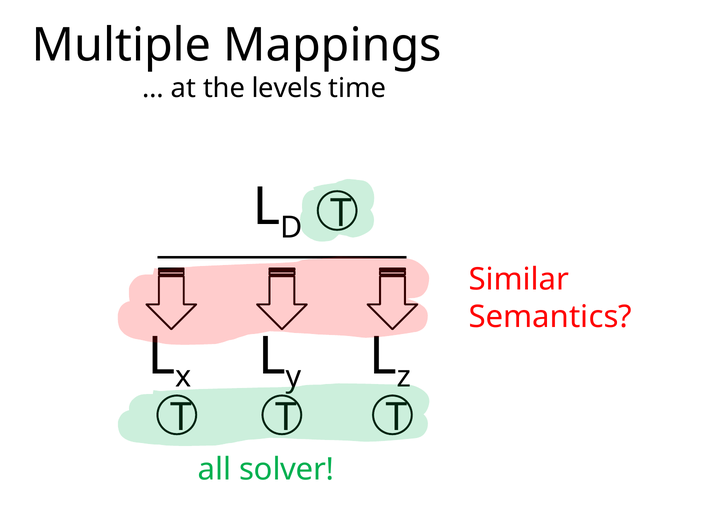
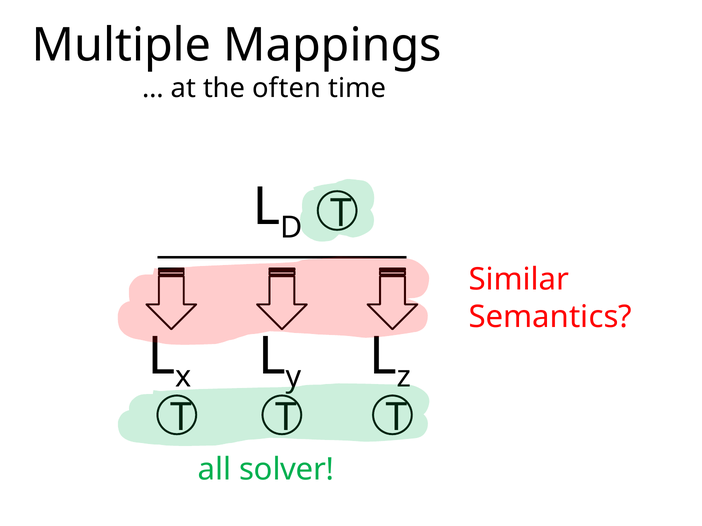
levels: levels -> often
